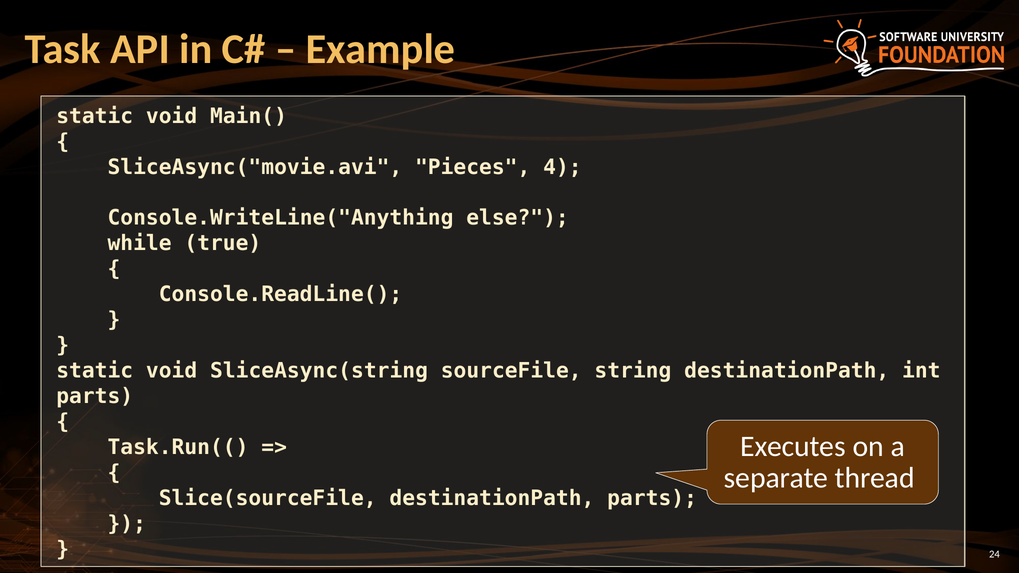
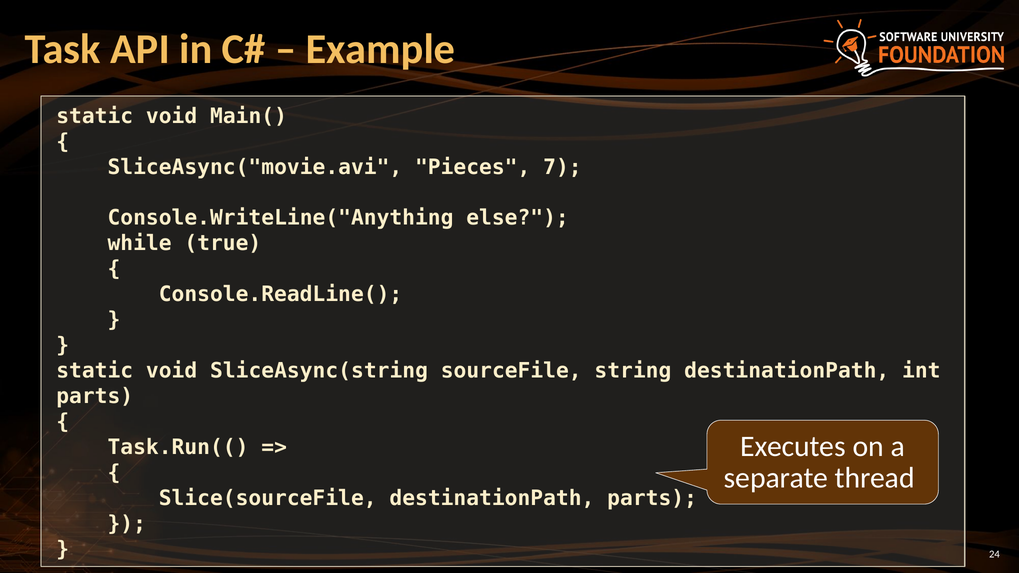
4: 4 -> 7
